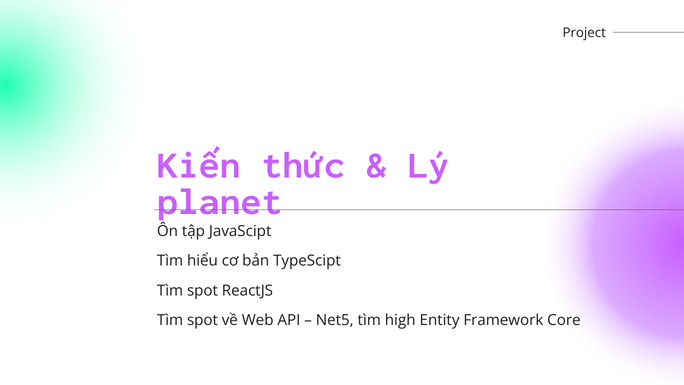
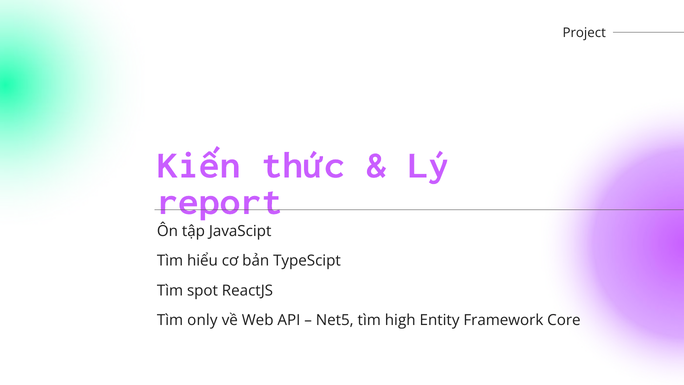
planet: planet -> report
spot at (202, 320): spot -> only
